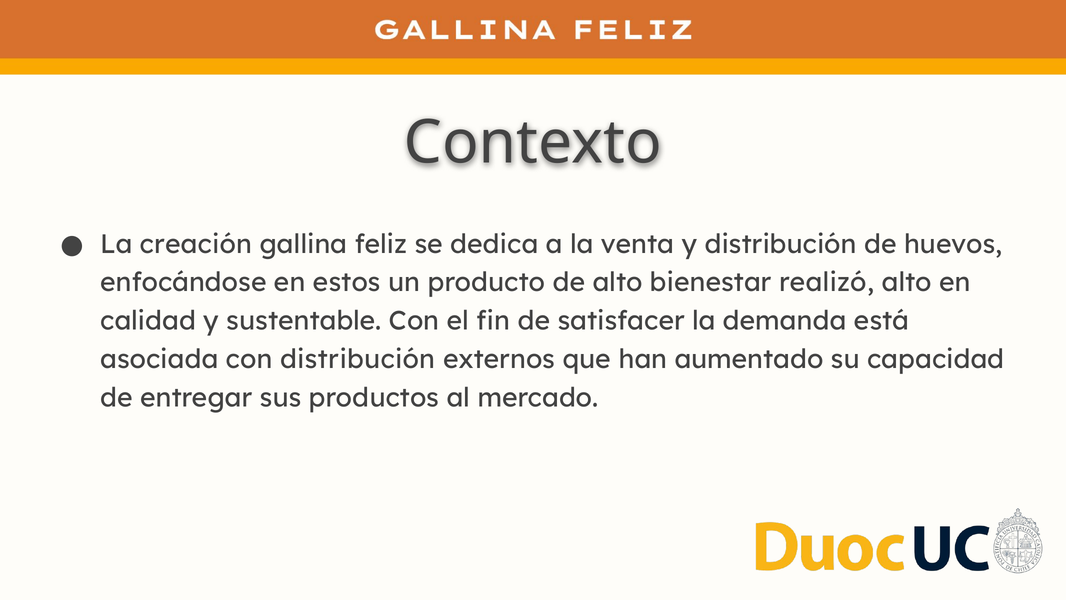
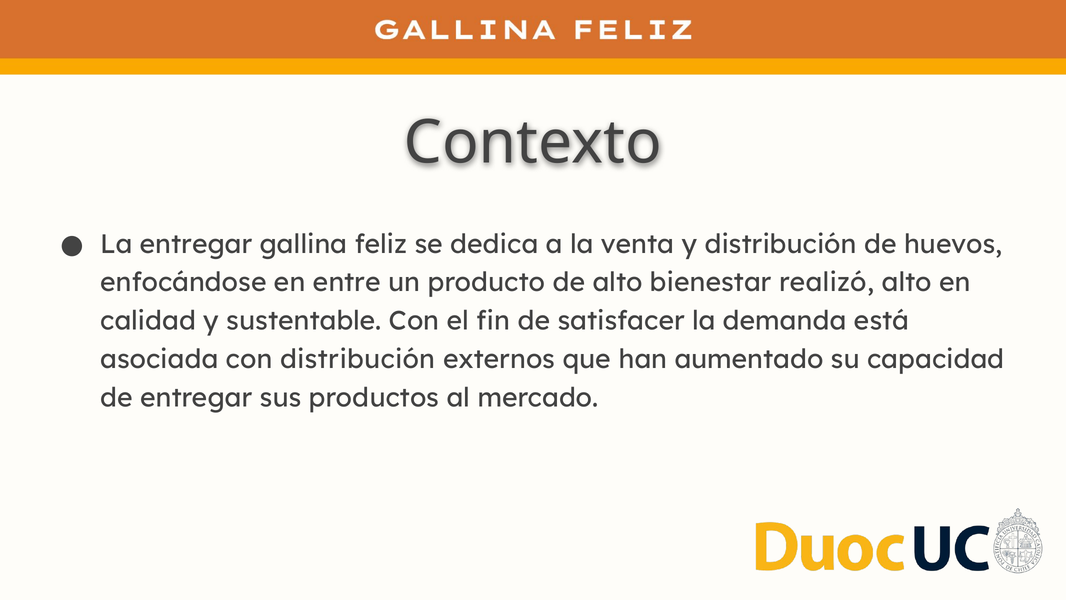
La creación: creación -> entregar
estos: estos -> entre
